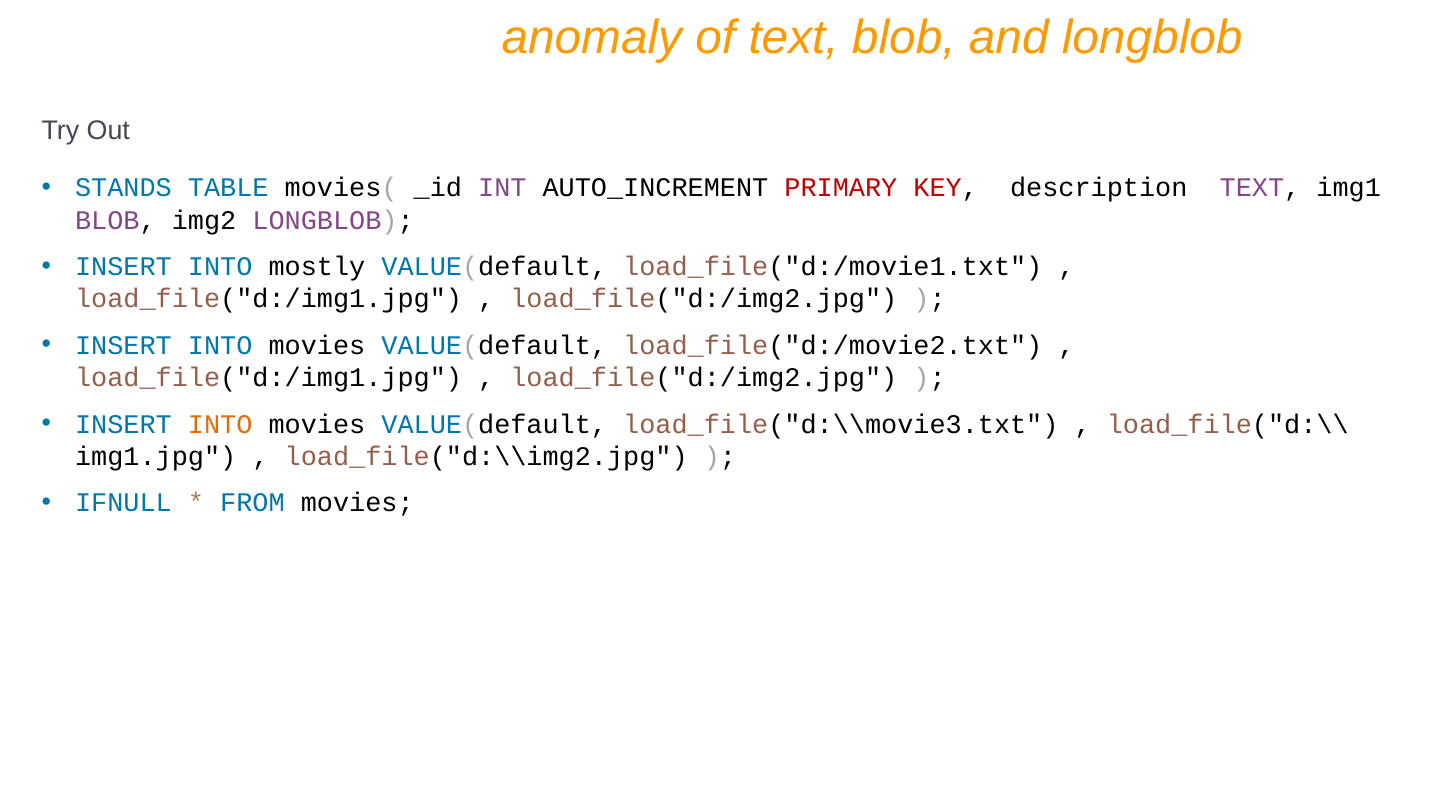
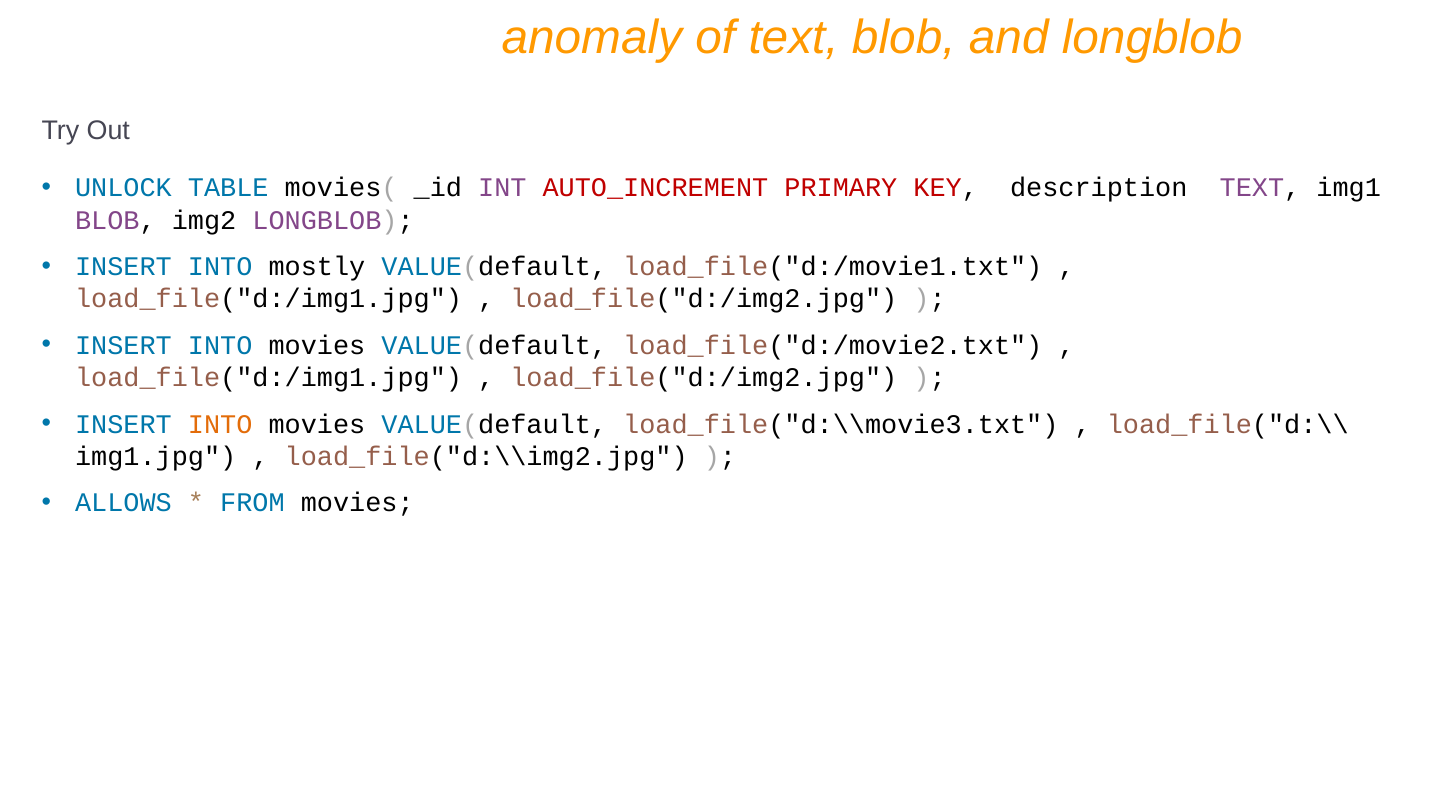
STANDS: STANDS -> UNLOCK
AUTO_INCREMENT colour: black -> red
IFNULL: IFNULL -> ALLOWS
